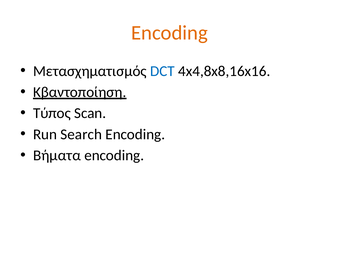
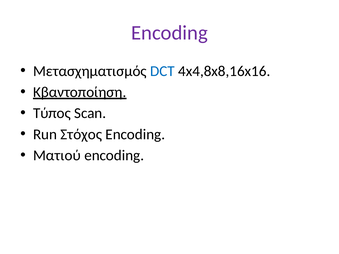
Encoding at (169, 33) colour: orange -> purple
Search: Search -> Στόχος
Βήματα: Βήματα -> Ματιού
